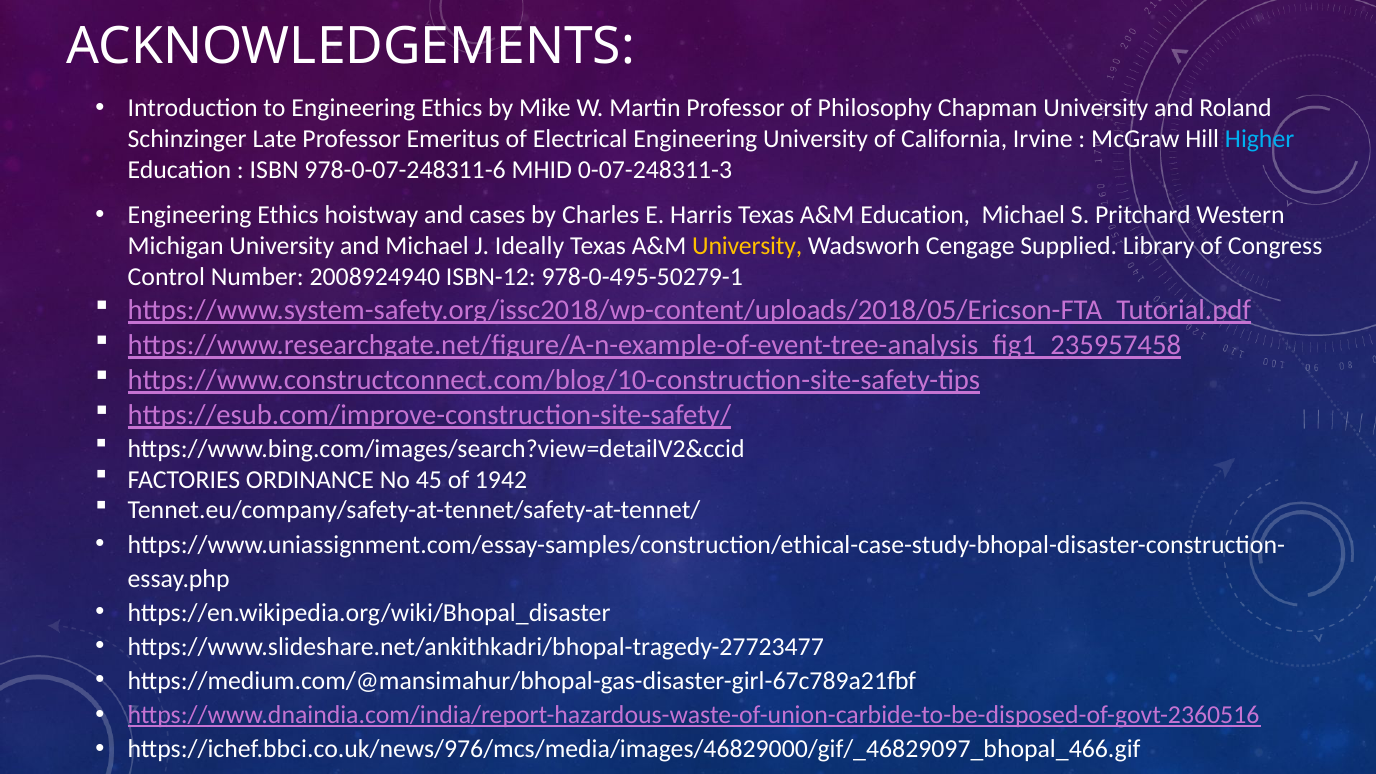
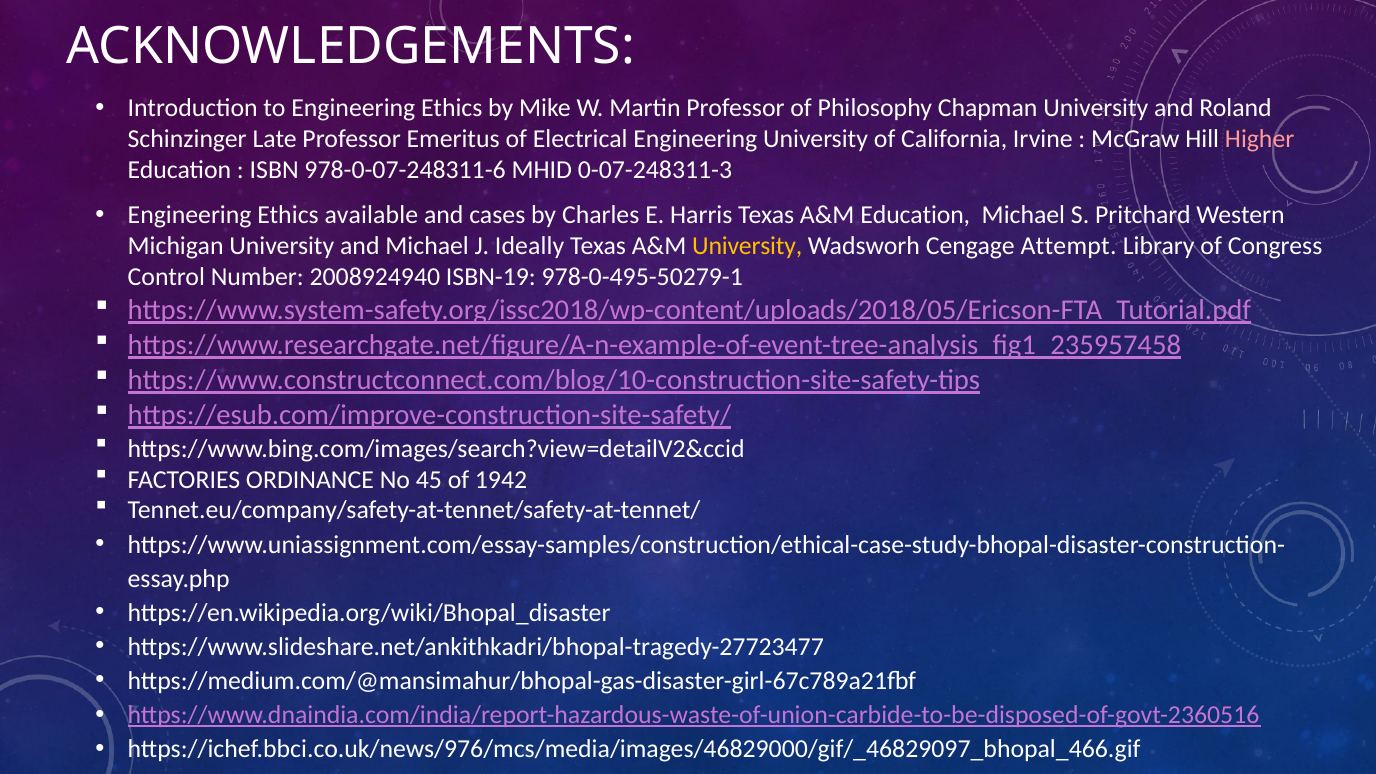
Higher colour: light blue -> pink
hoistway: hoistway -> available
Supplied: Supplied -> Attempt
ISBN-12: ISBN-12 -> ISBN-19
